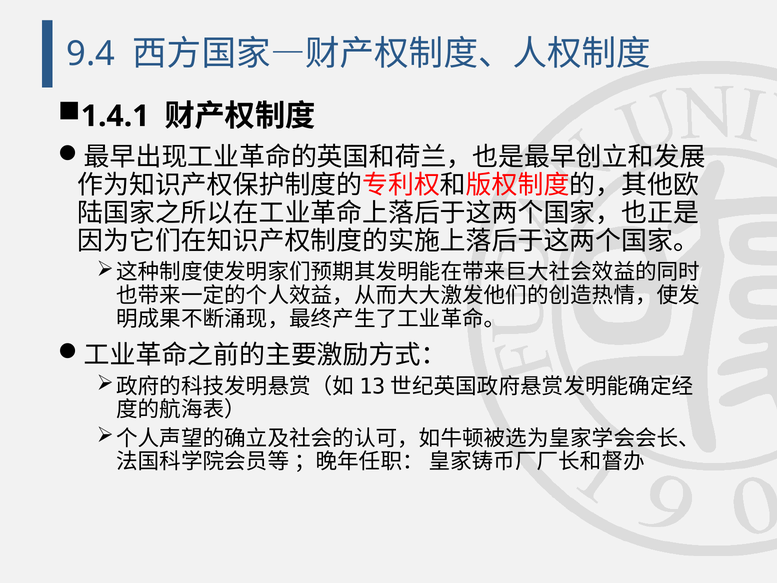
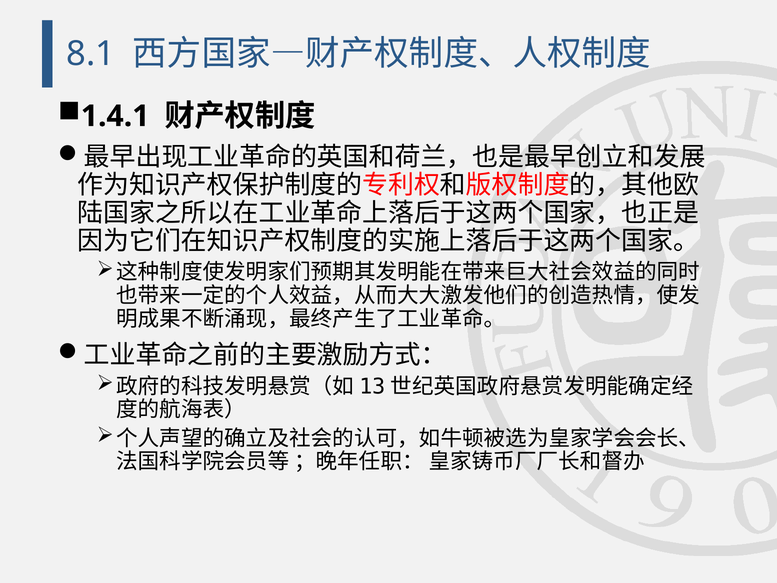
9.4: 9.4 -> 8.1
